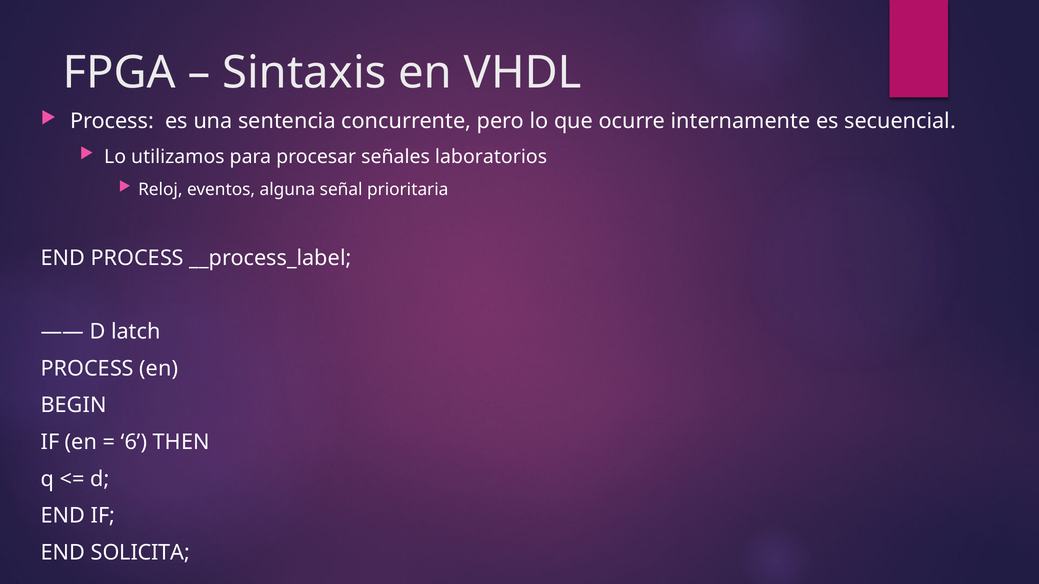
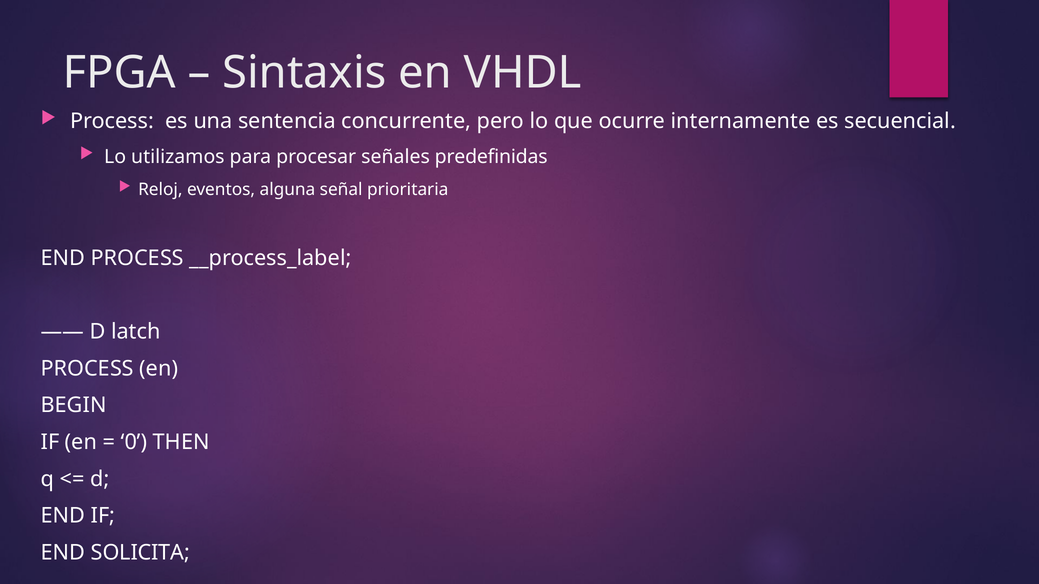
laboratorios: laboratorios -> predefinidas
6: 6 -> 0
